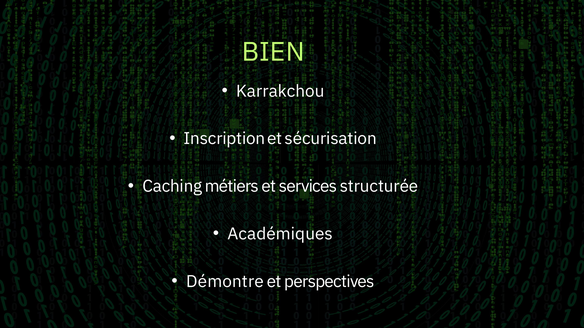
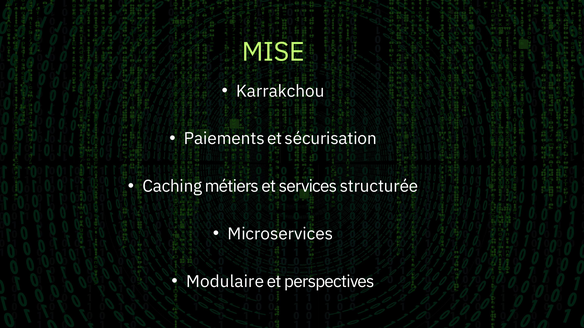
BIEN: BIEN -> MISE
Inscription: Inscription -> Paiements
Académiques: Académiques -> Microservices
Démontre: Démontre -> Modulaire
